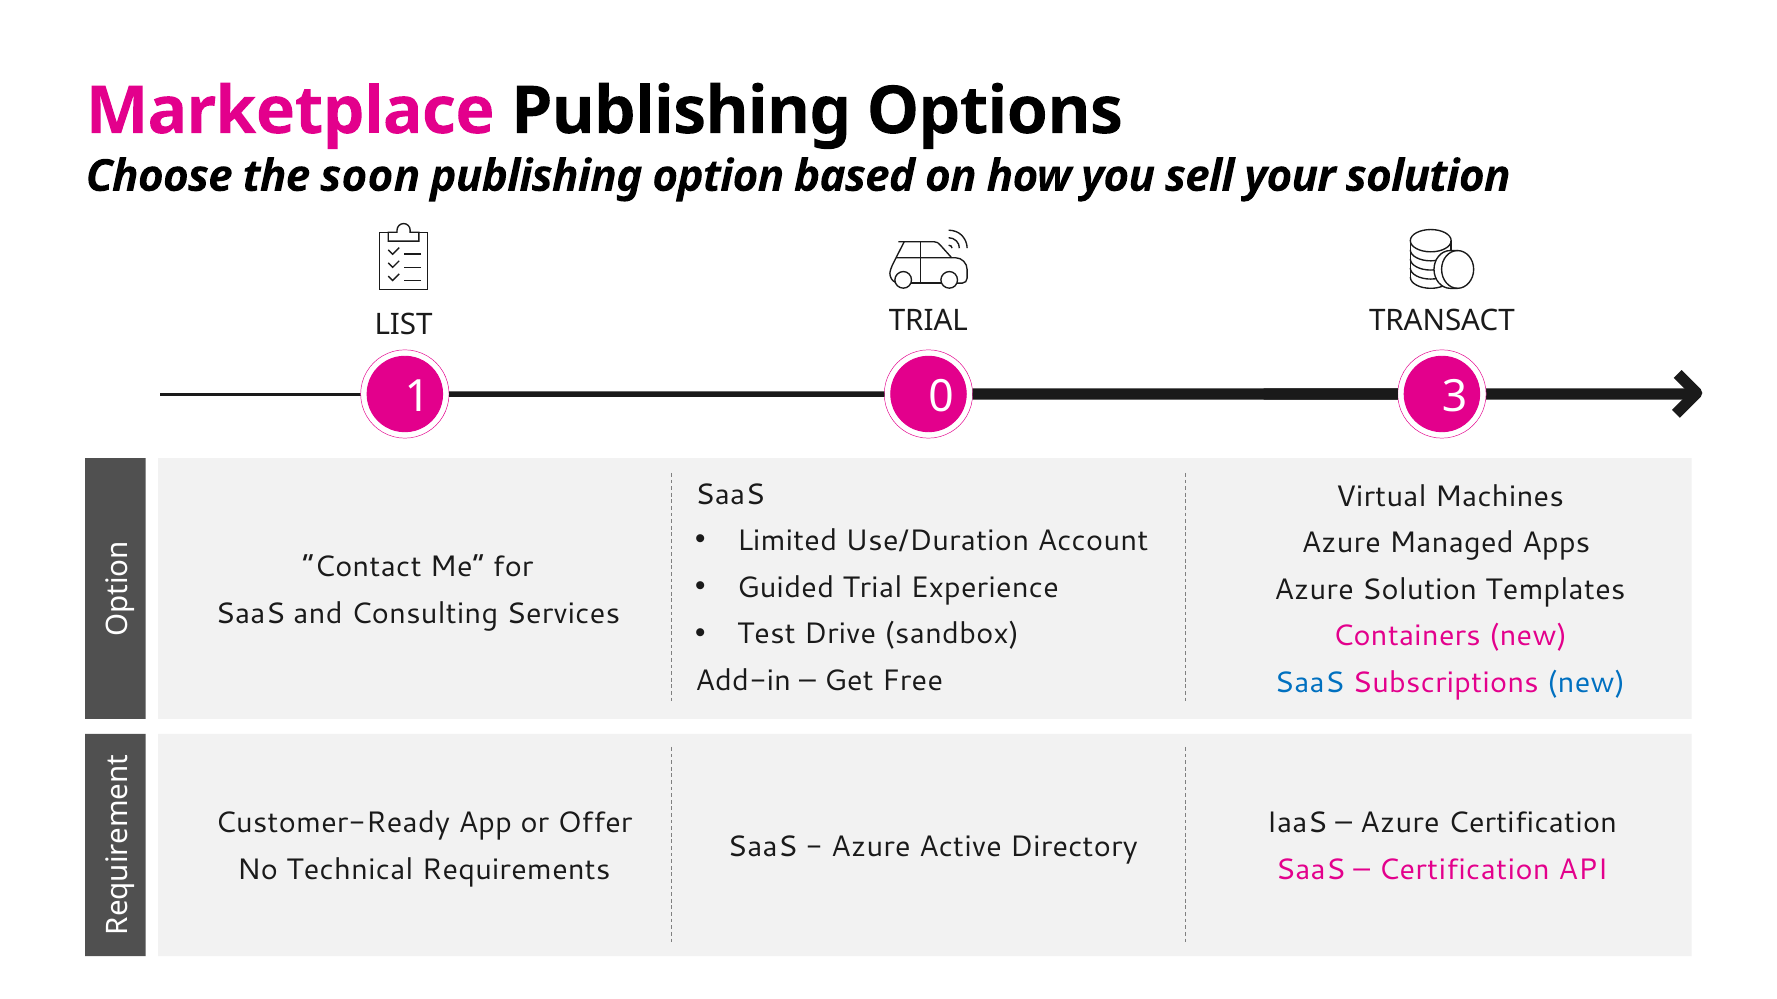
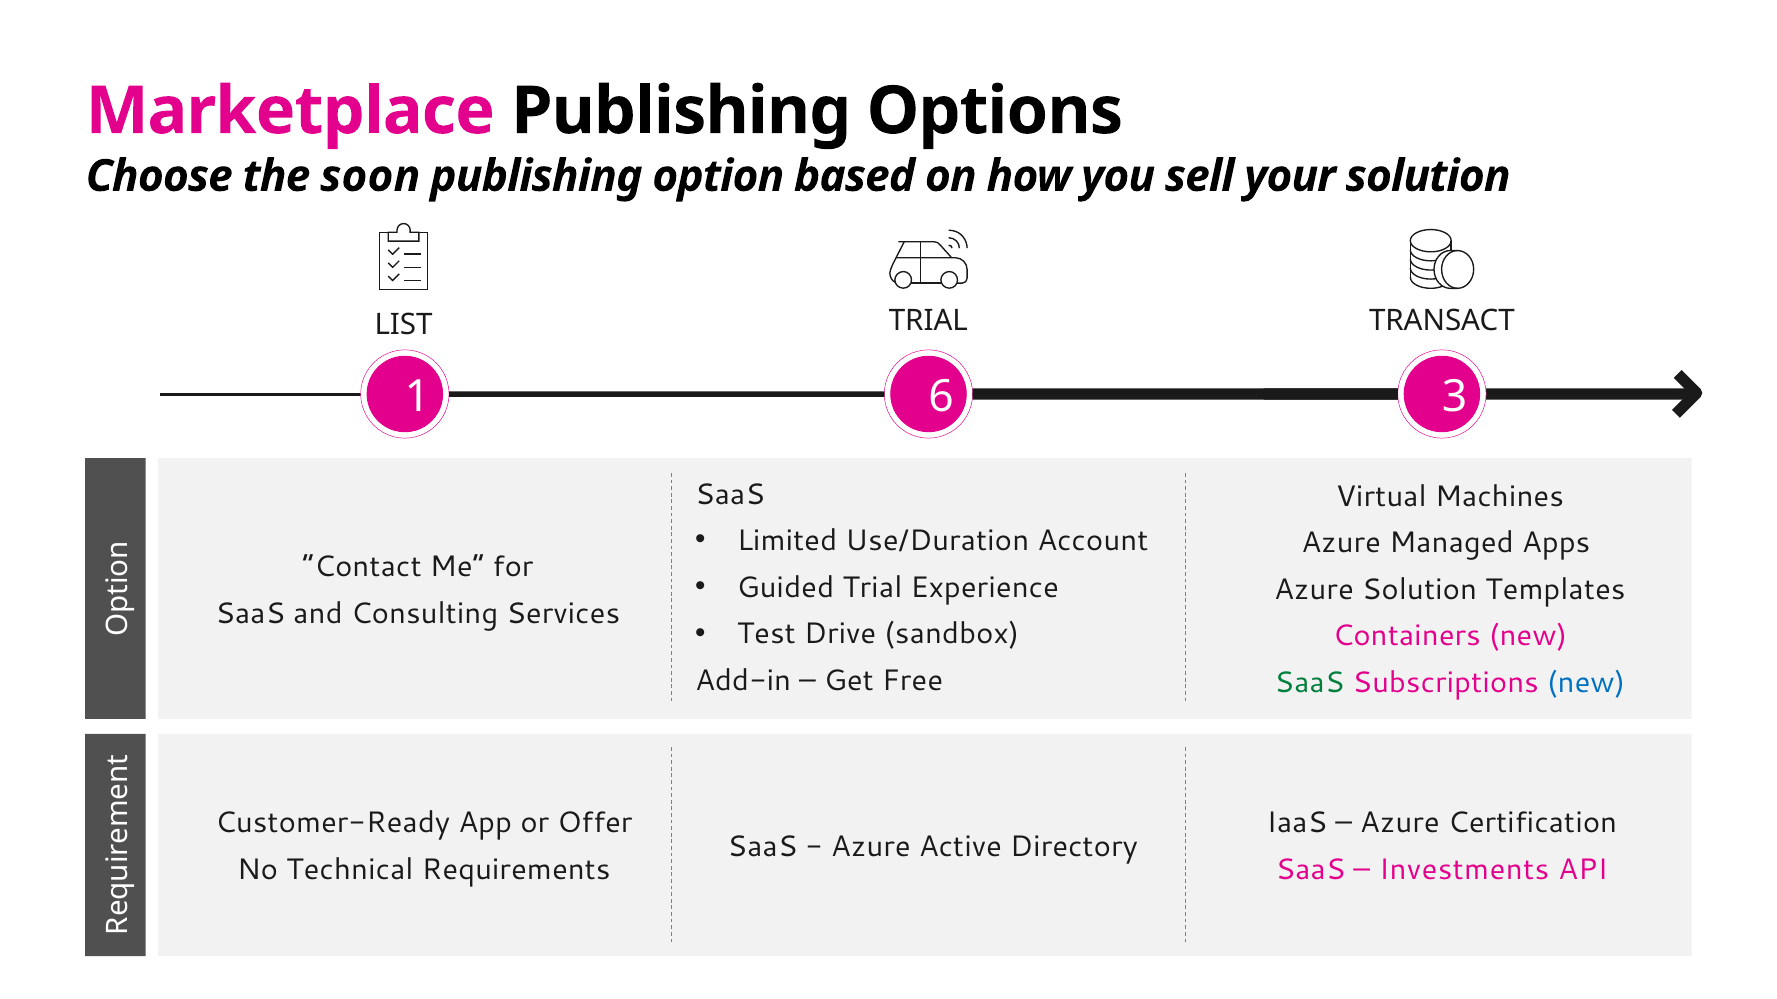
0: 0 -> 6
SaaS at (1309, 683) colour: blue -> green
Certification at (1464, 870): Certification -> Investments
